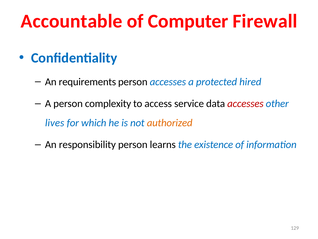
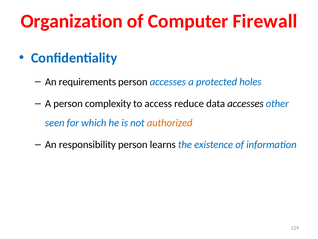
Accountable: Accountable -> Organization
hired: hired -> holes
service: service -> reduce
accesses at (245, 103) colour: red -> black
lives: lives -> seen
